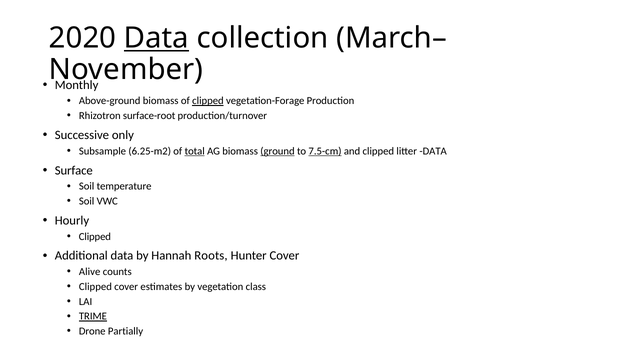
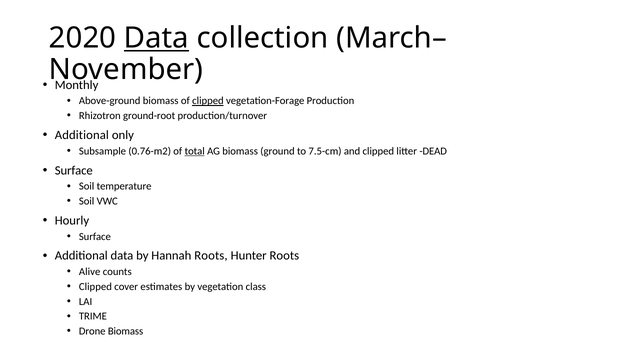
surface-root: surface-root -> ground-root
Successive at (82, 135): Successive -> Additional
6.25-m2: 6.25-m2 -> 0.76-m2
ground underline: present -> none
7.5-cm underline: present -> none
litter DATA: DATA -> DEAD
Clipped at (95, 237): Clipped -> Surface
Hunter Cover: Cover -> Roots
TRIME underline: present -> none
Drone Partially: Partially -> Biomass
